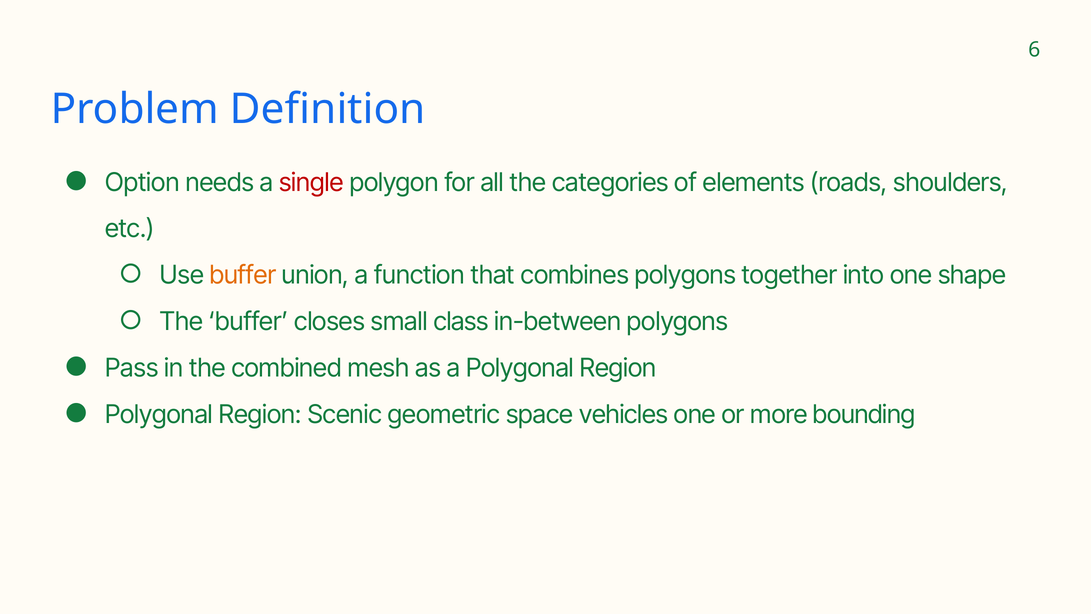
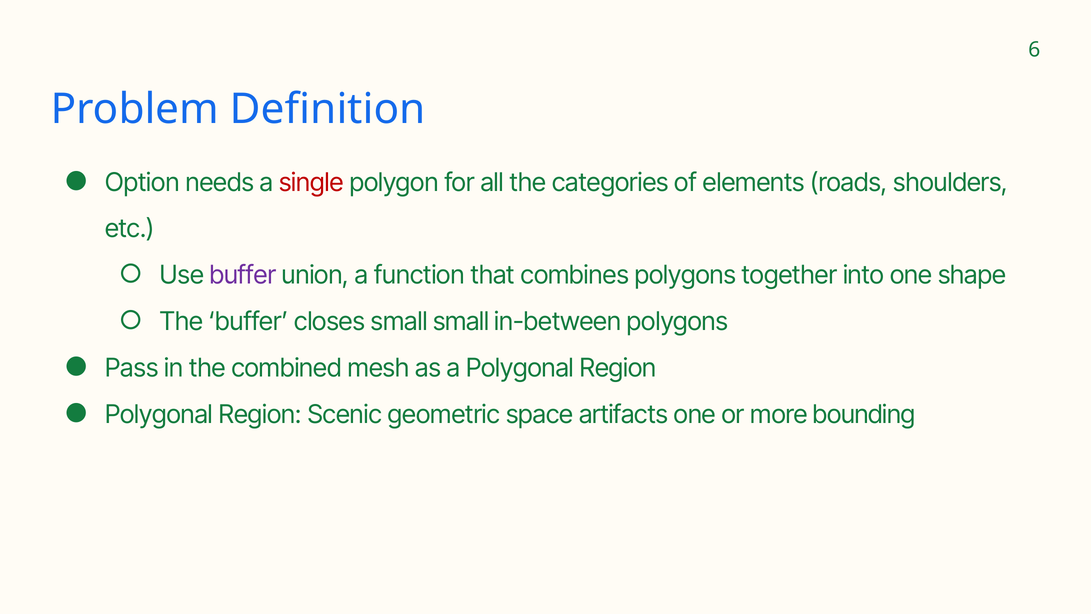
buffer at (243, 275) colour: orange -> purple
small class: class -> small
vehicles: vehicles -> artifacts
